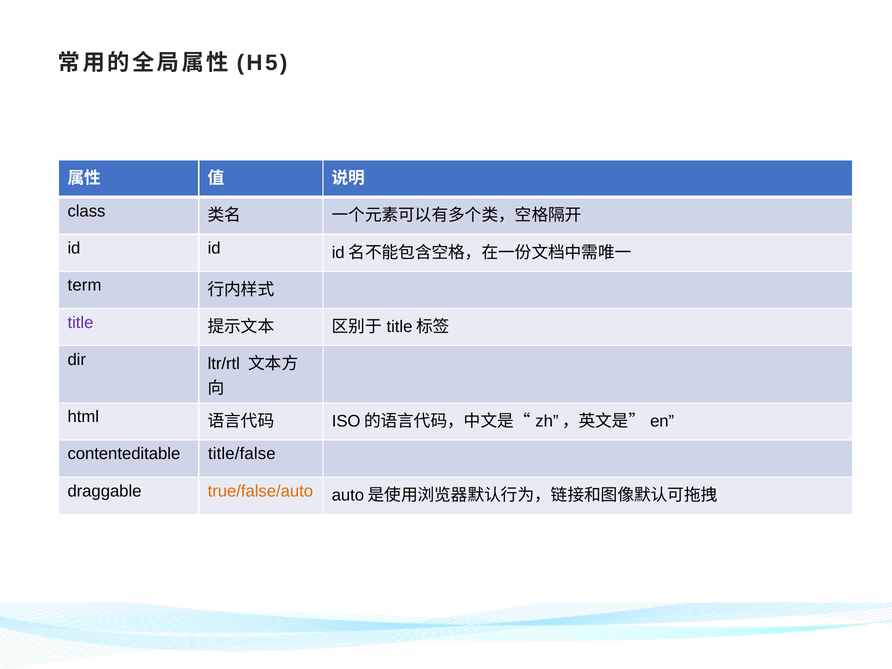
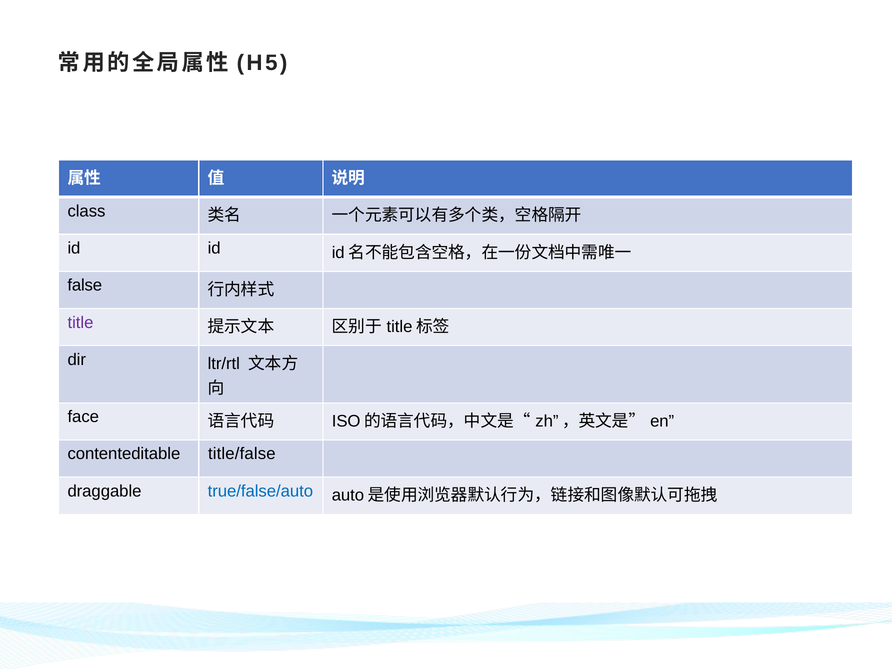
term: term -> false
html: html -> face
true/false/auto colour: orange -> blue
